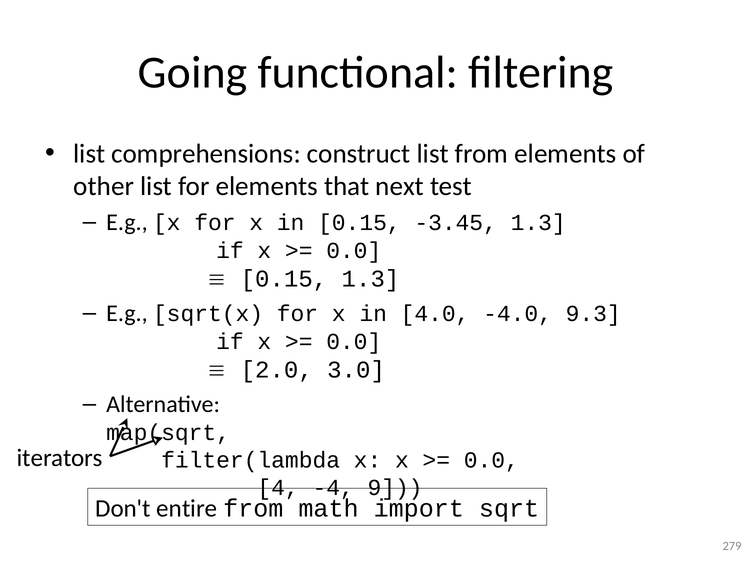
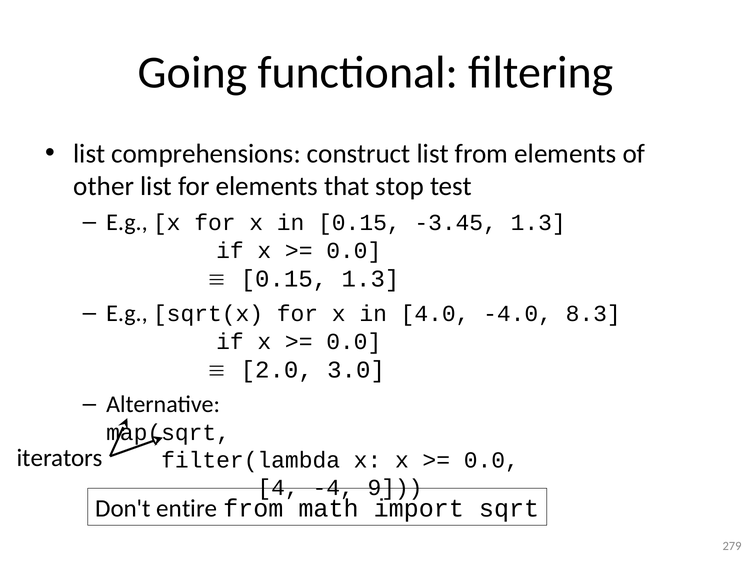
next: next -> stop
9.3: 9.3 -> 8.3
